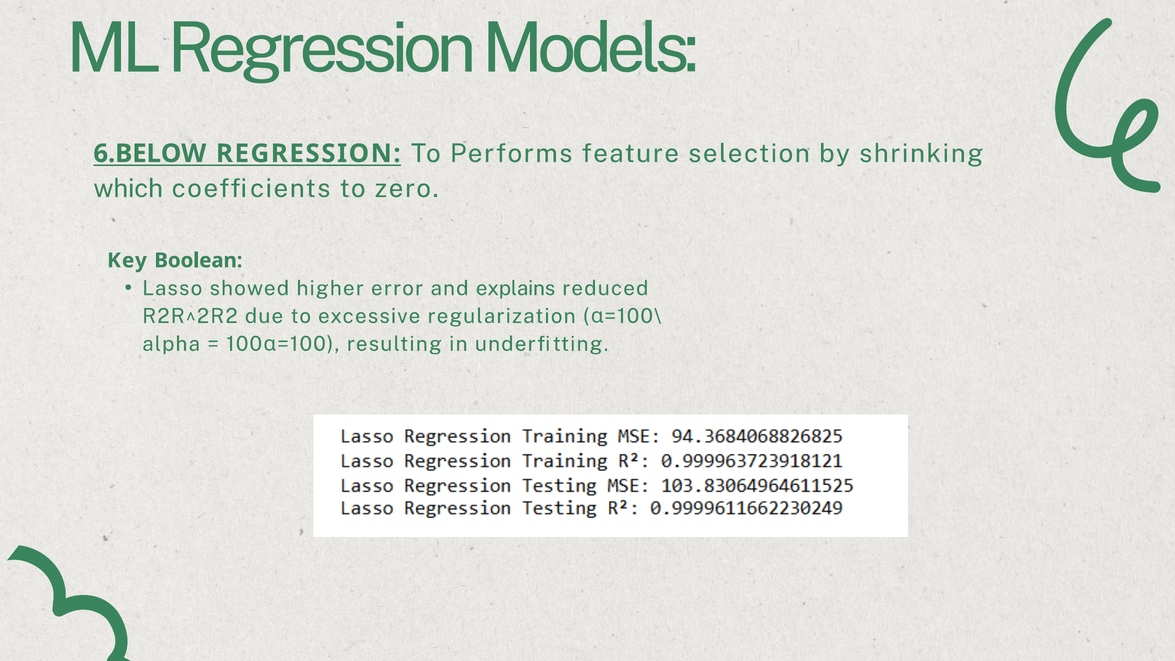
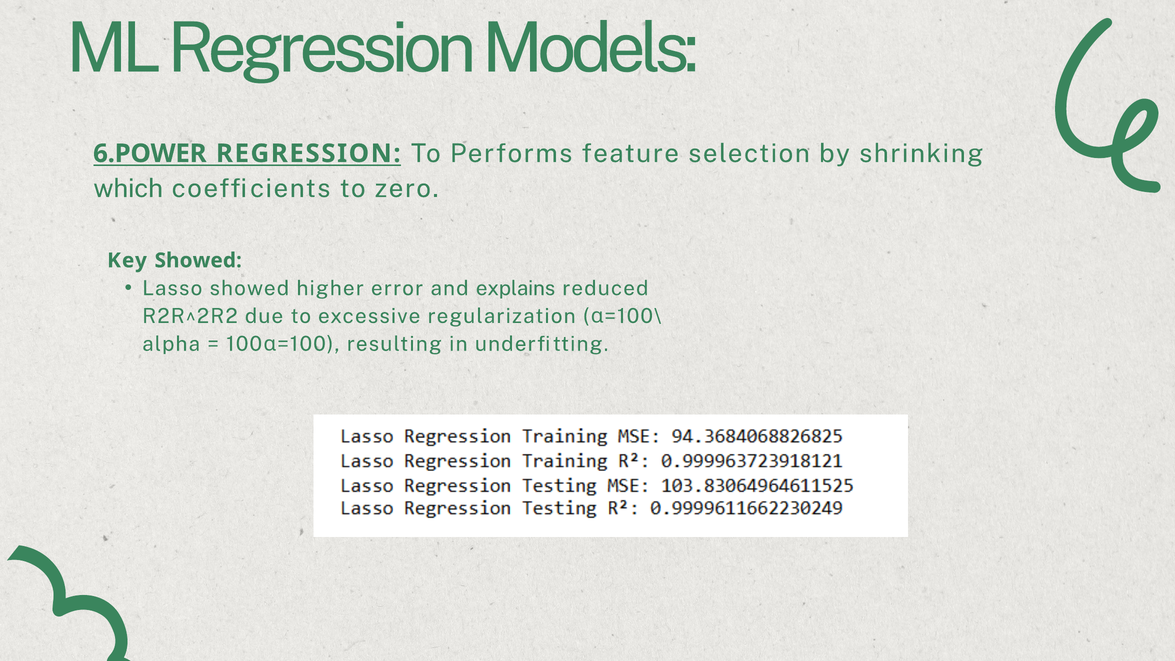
6.BELOW: 6.BELOW -> 6.POWER
Key Boolean: Boolean -> Showed
